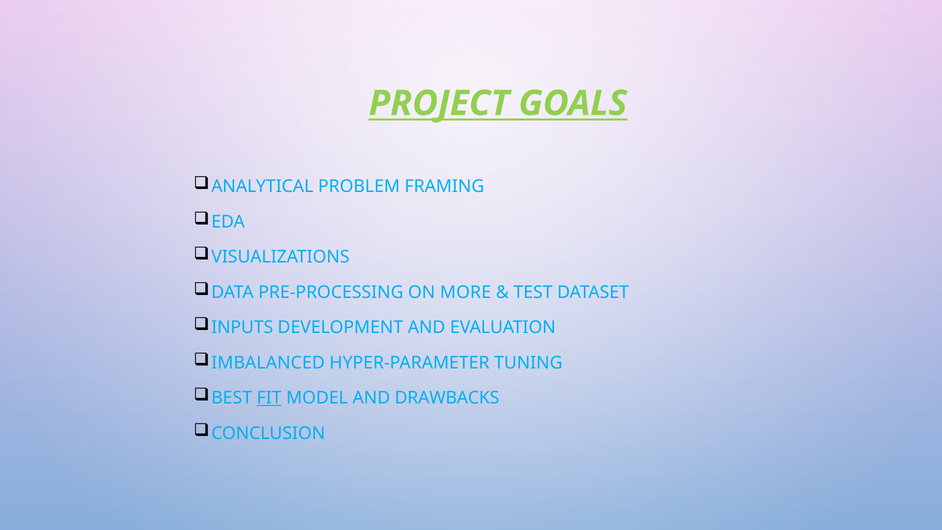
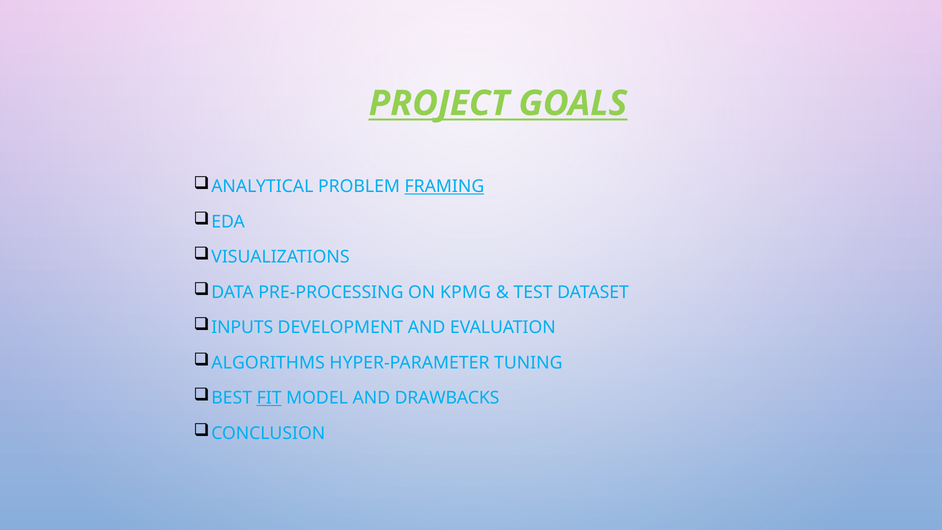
FRAMING underline: none -> present
MORE: MORE -> KPMG
IMBALANCED: IMBALANCED -> ALGORITHMS
